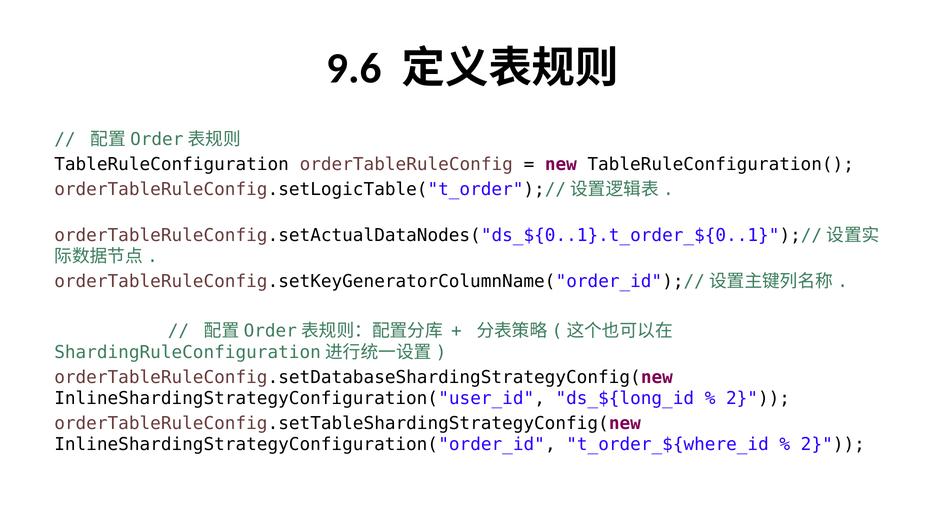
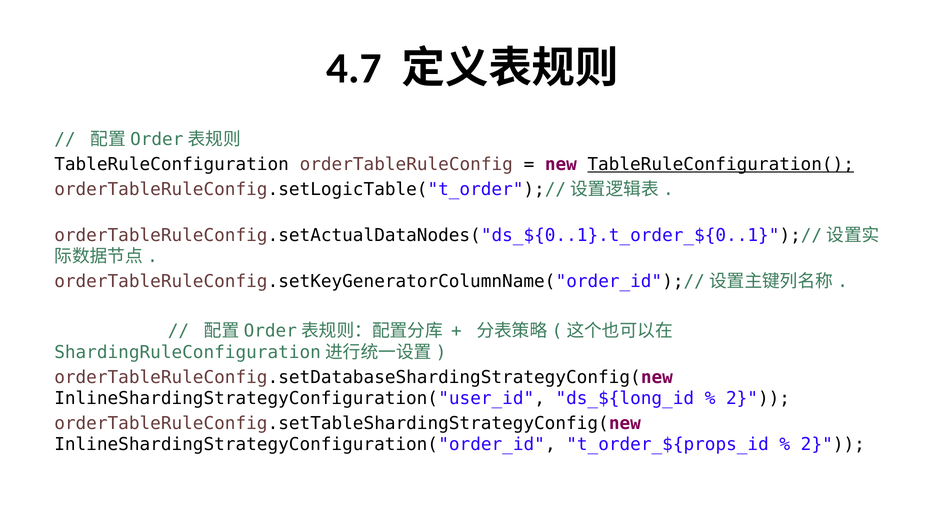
9.6: 9.6 -> 4.7
TableRuleConfiguration( underline: none -> present
t_order_${where_id: t_order_${where_id -> t_order_${props_id
